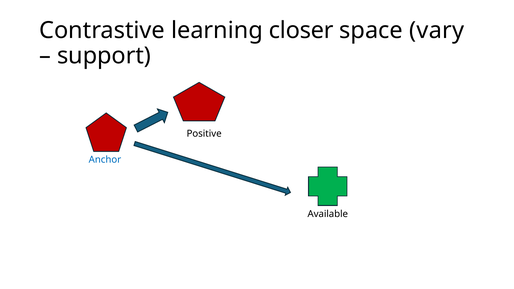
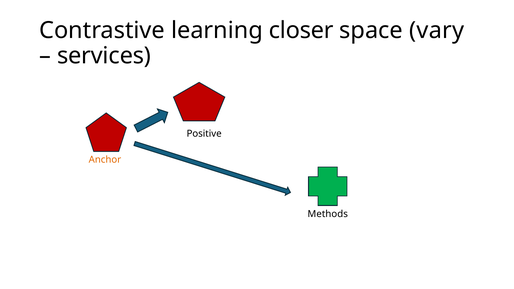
support: support -> services
Anchor colour: blue -> orange
Available: Available -> Methods
